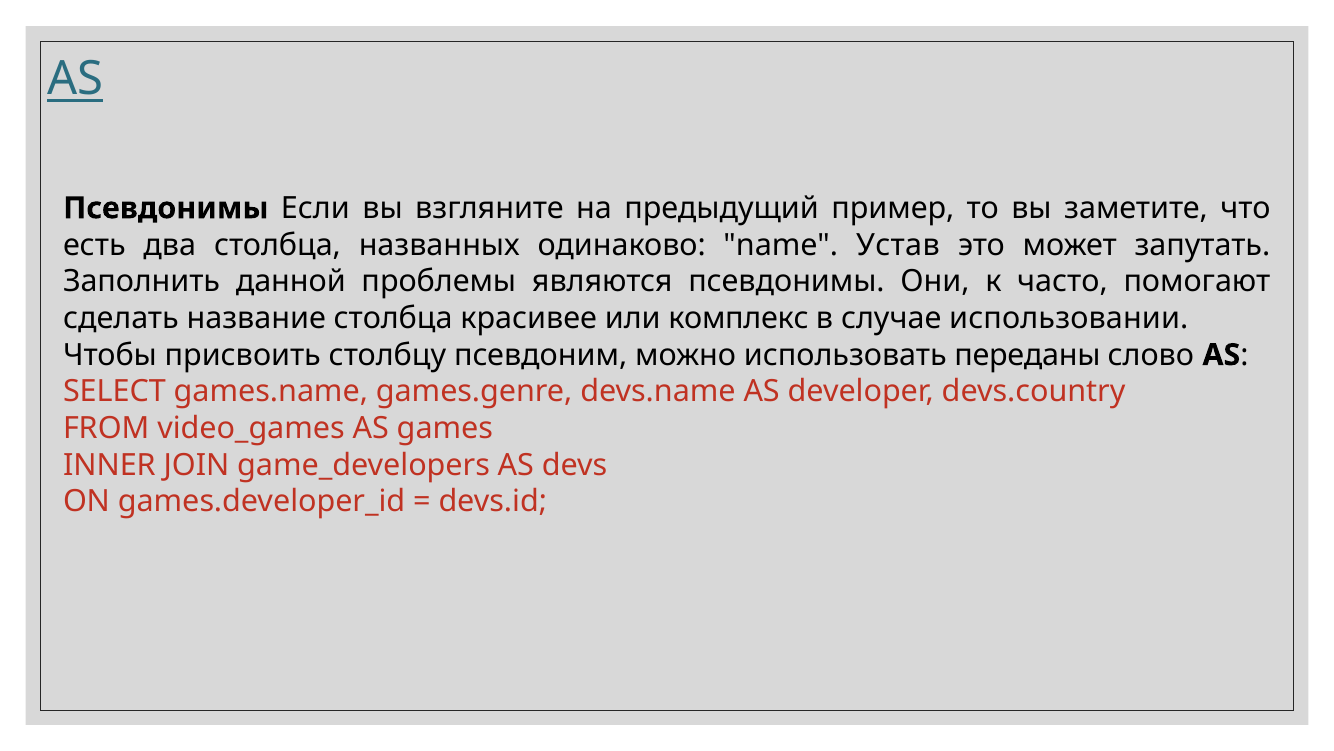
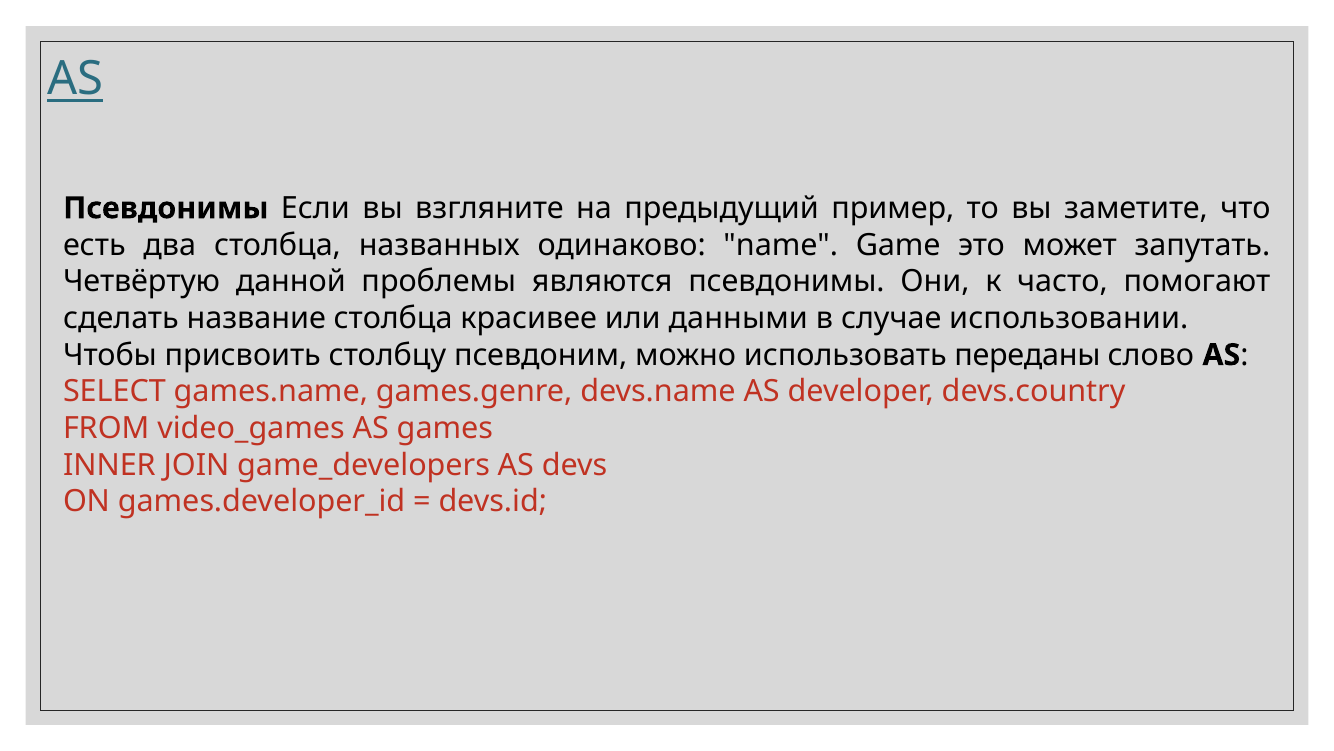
Устав: Устав -> Game
Заполнить: Заполнить -> Четвёртую
комплекс: комплекс -> данными
